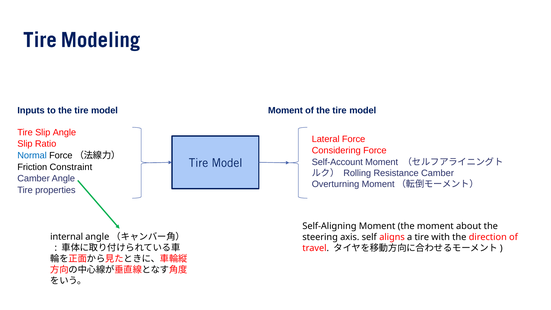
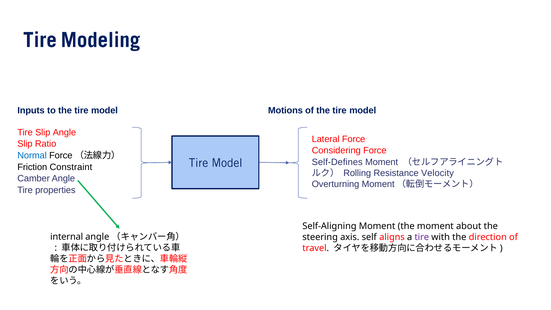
model Moment: Moment -> Motions
Self-Account: Self-Account -> Self-Defines
Resistance Camber: Camber -> Velocity
tire at (422, 237) colour: black -> purple
